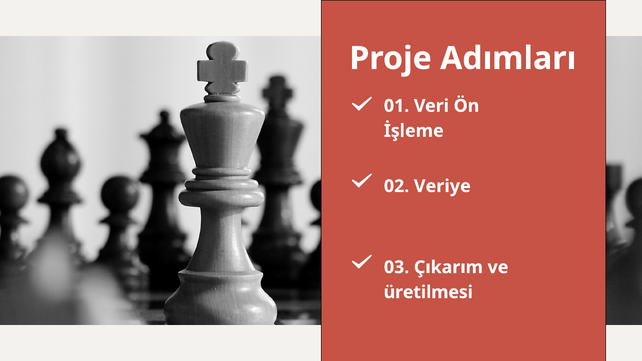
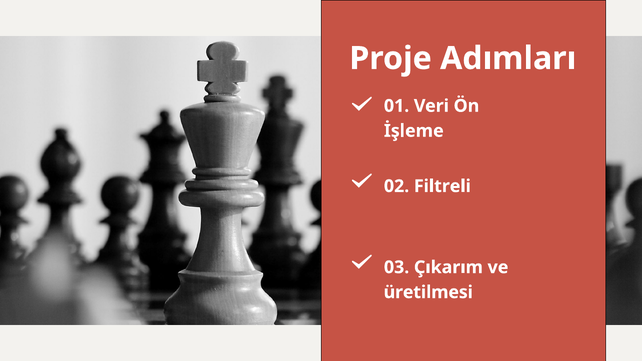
Veriye: Veriye -> Filtreli
